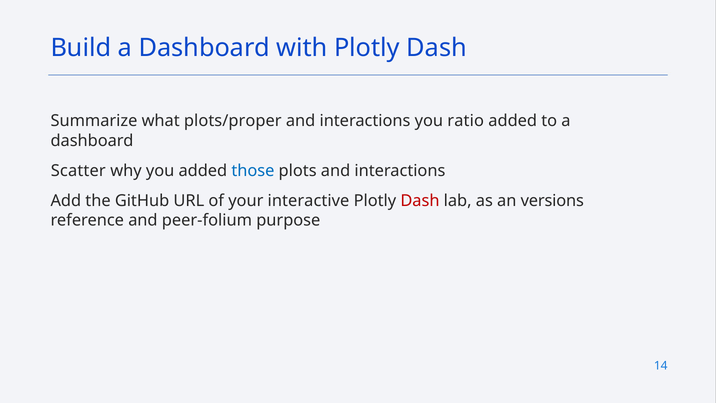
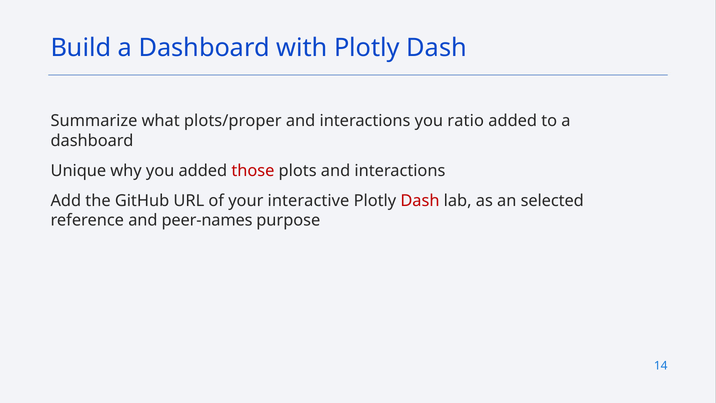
Scatter: Scatter -> Unique
those colour: blue -> red
versions: versions -> selected
peer-folium: peer-folium -> peer-names
